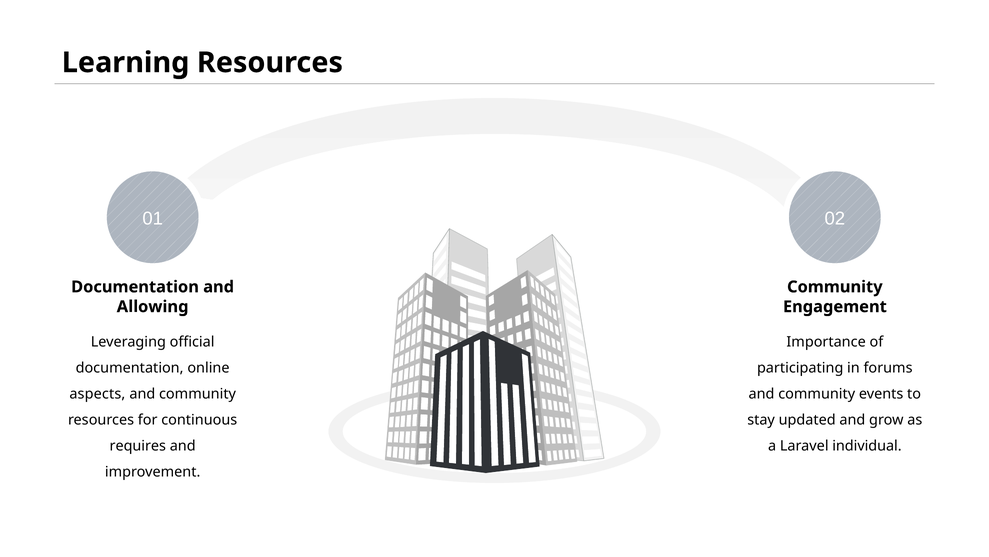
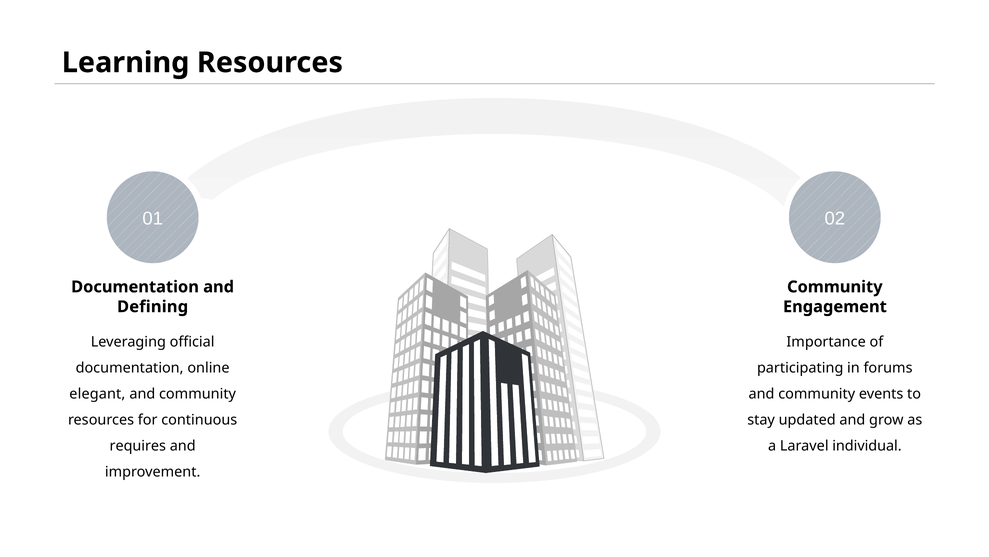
Allowing: Allowing -> Defining
aspects: aspects -> elegant
